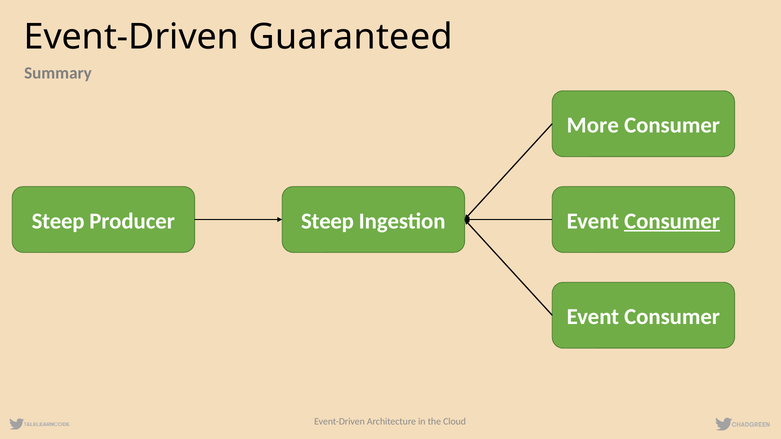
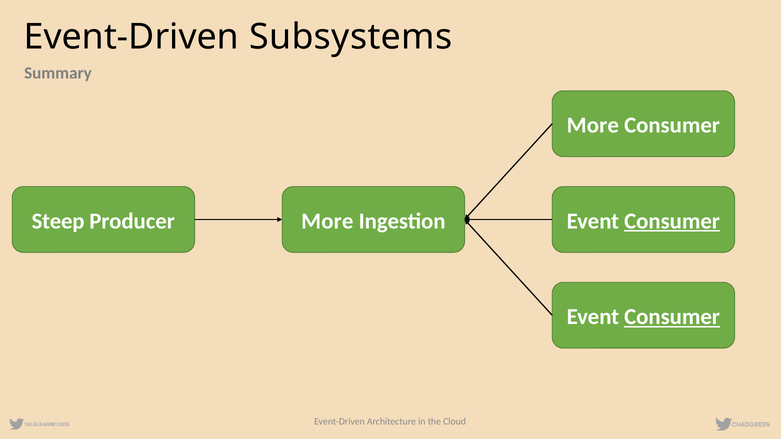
Guaranteed: Guaranteed -> Subsystems
Producer Steep: Steep -> More
Consumer at (672, 317) underline: none -> present
